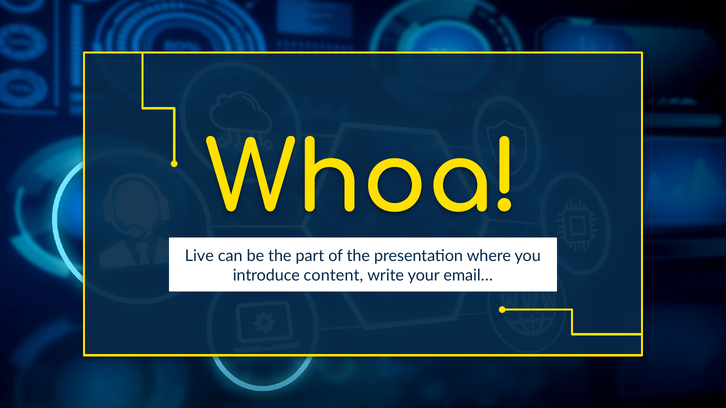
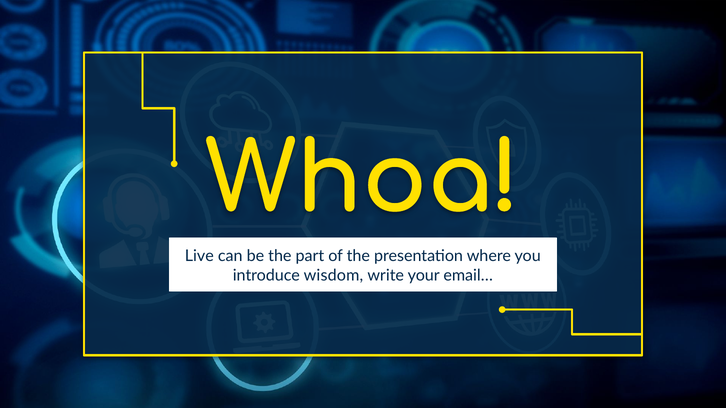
content: content -> wisdom
